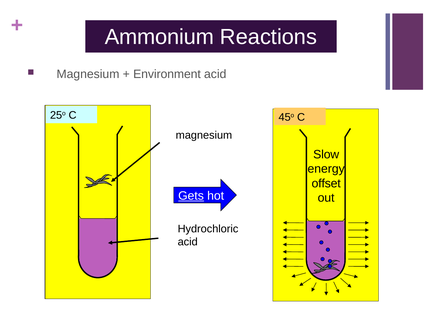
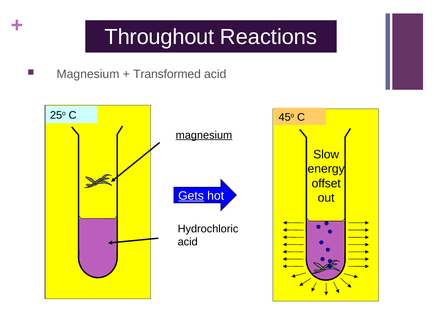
Ammonium: Ammonium -> Throughout
Environment: Environment -> Transformed
magnesium at (204, 135) underline: none -> present
